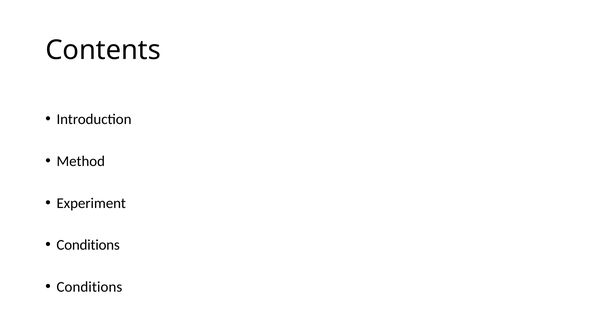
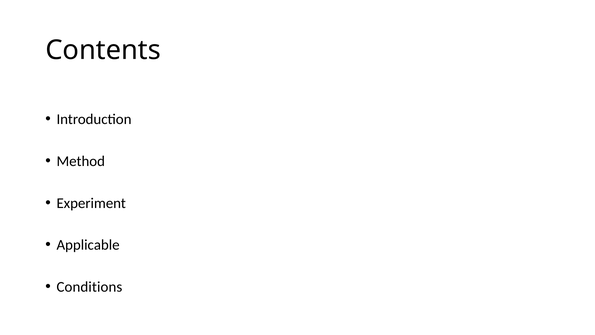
Conditions at (88, 245): Conditions -> Applicable
